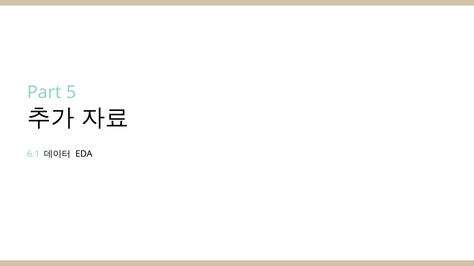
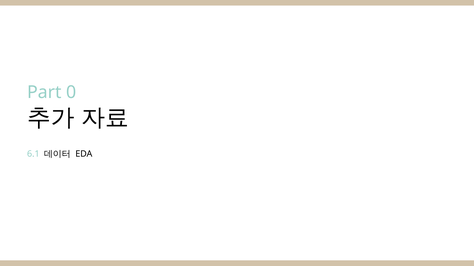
5: 5 -> 0
